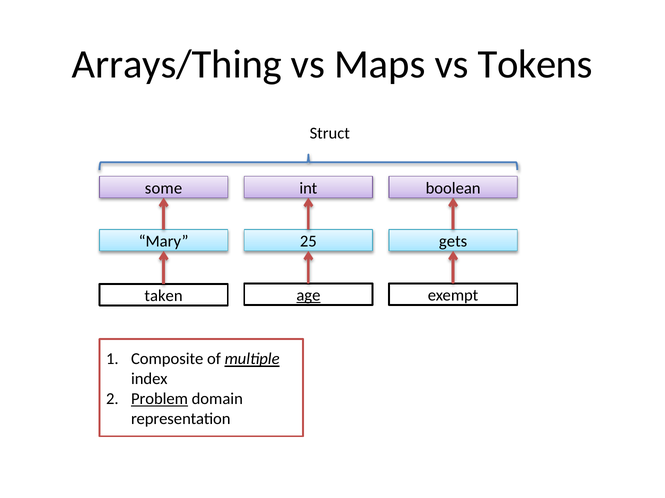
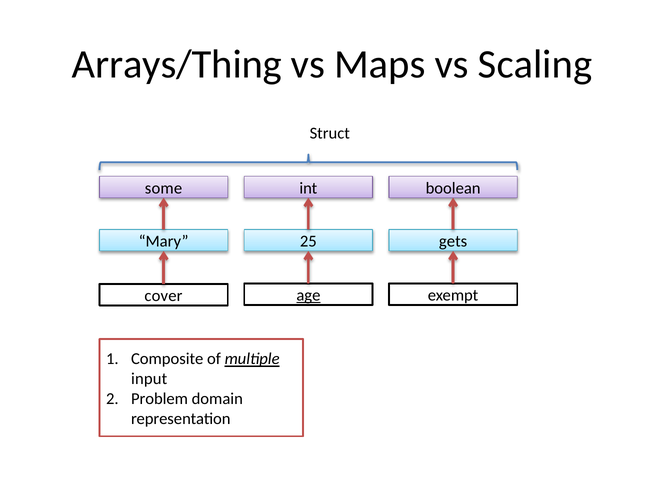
Tokens: Tokens -> Scaling
taken: taken -> cover
index: index -> input
Problem underline: present -> none
